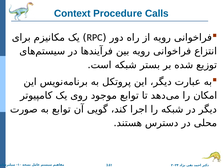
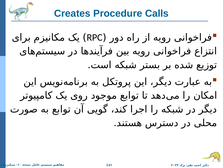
Context: Context -> Creates
